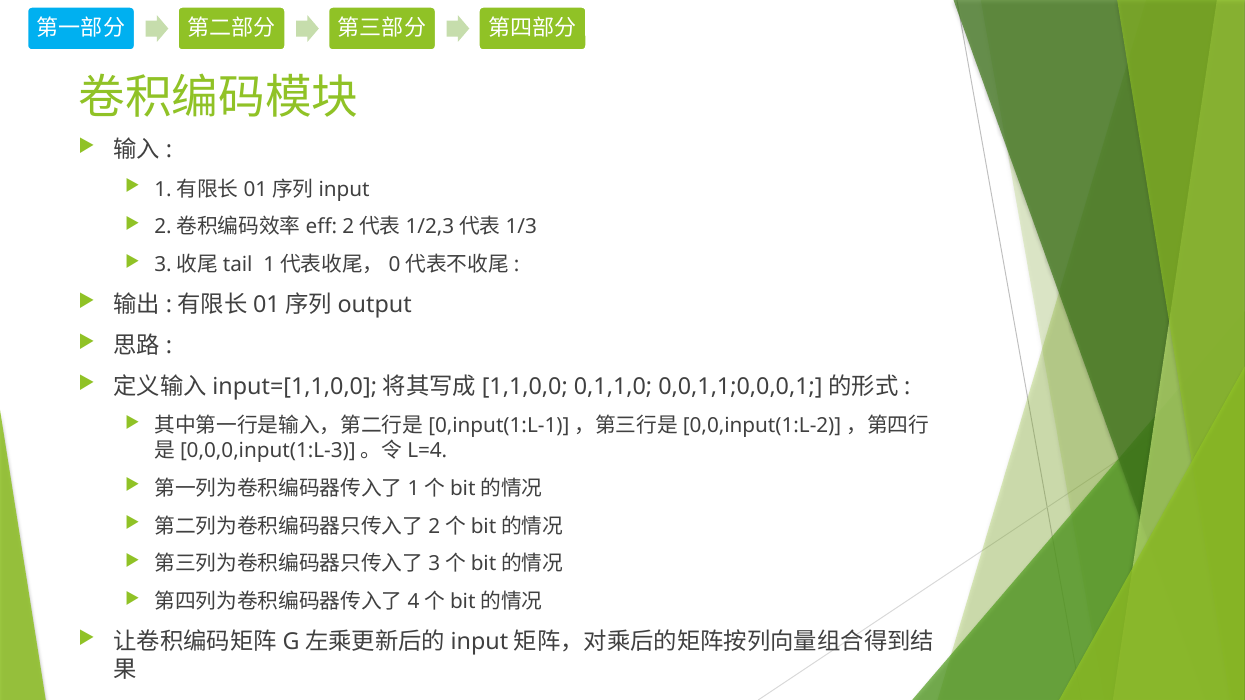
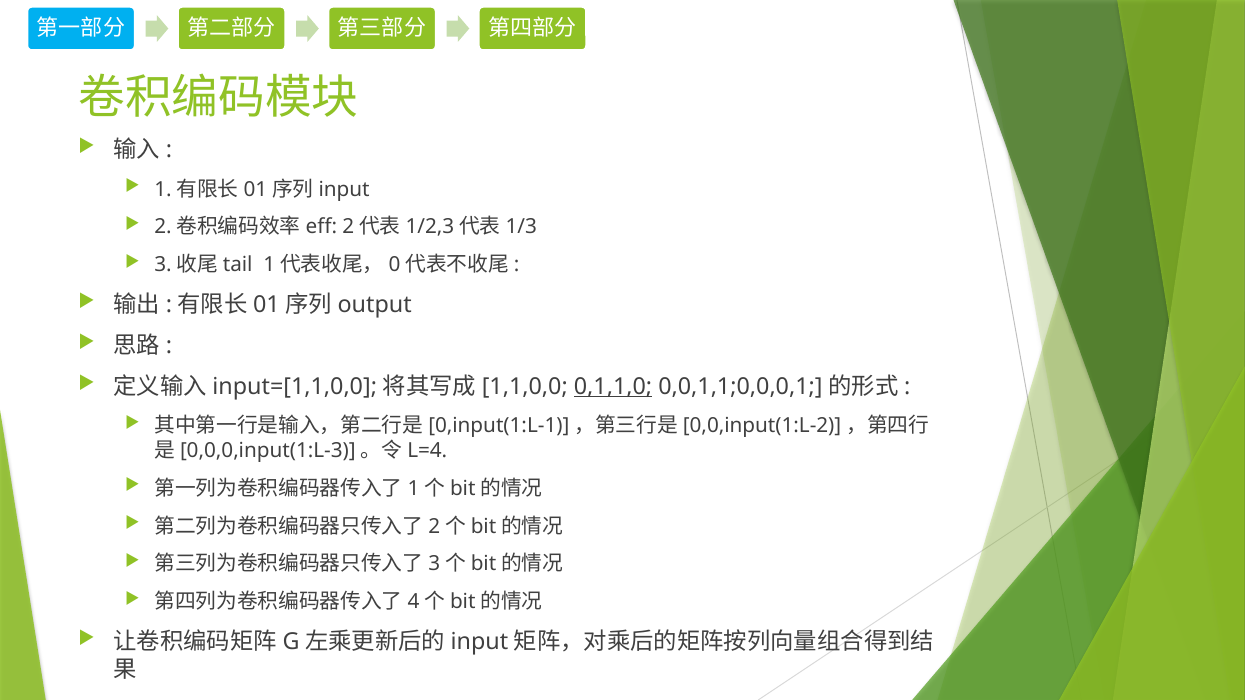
0,1,1,0 underline: none -> present
